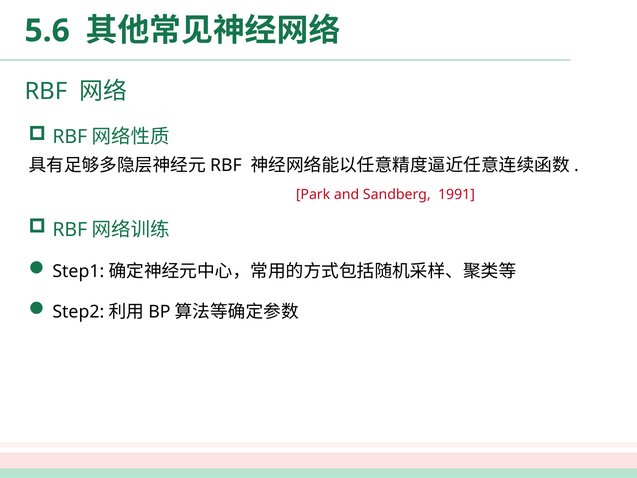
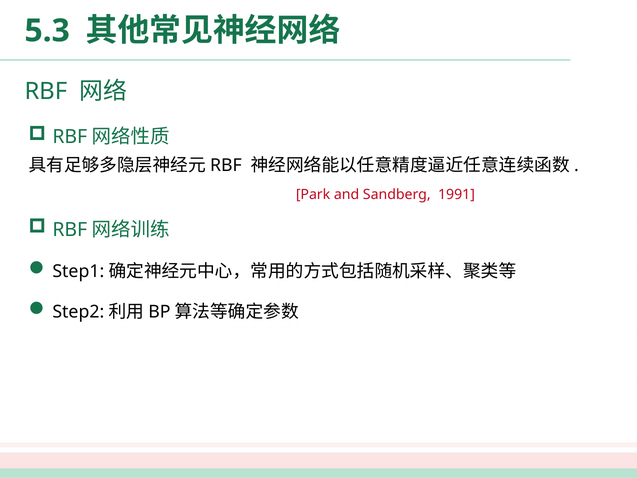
5.6: 5.6 -> 5.3
